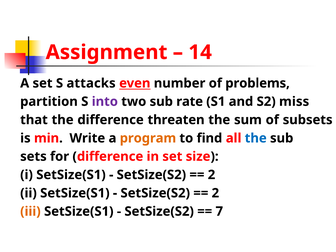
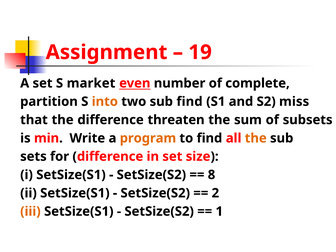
14: 14 -> 19
attacks: attacks -> market
problems: problems -> complete
into colour: purple -> orange
sub rate: rate -> find
the at (256, 138) colour: blue -> orange
2 at (212, 175): 2 -> 8
7: 7 -> 1
